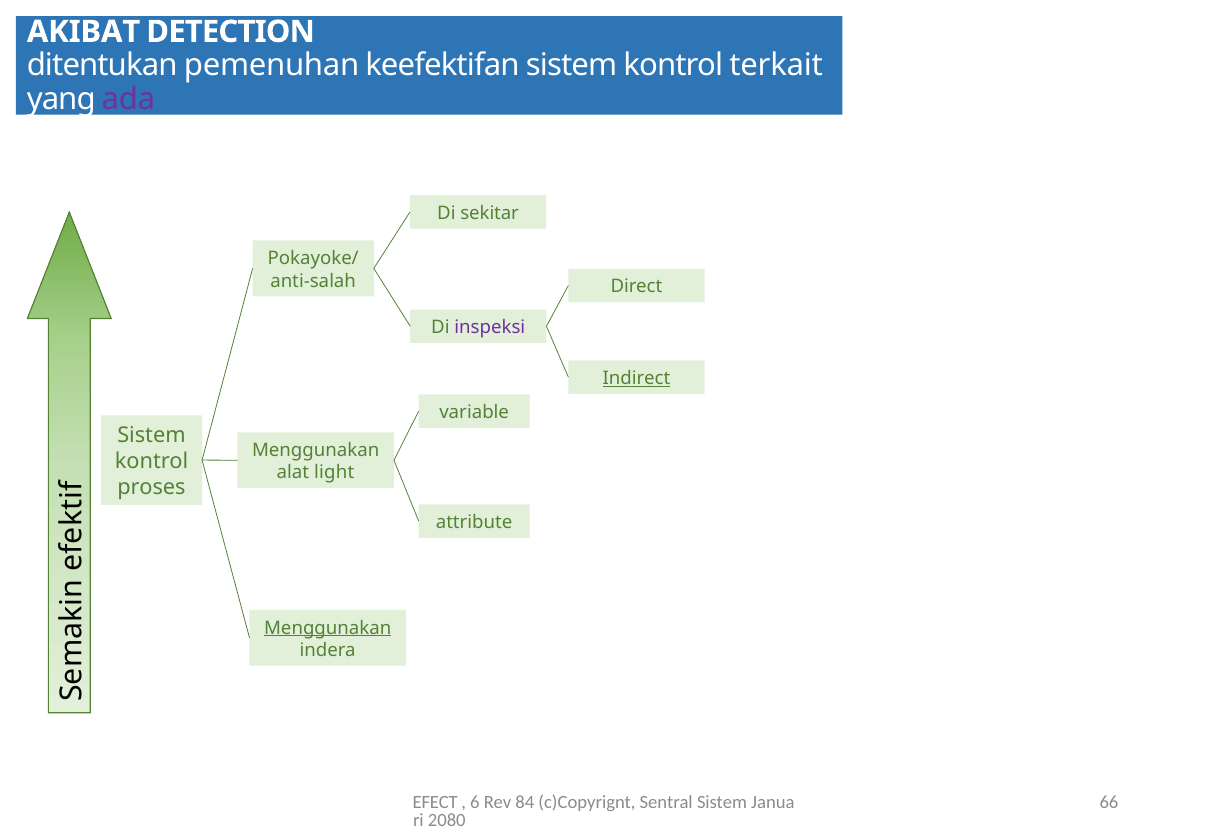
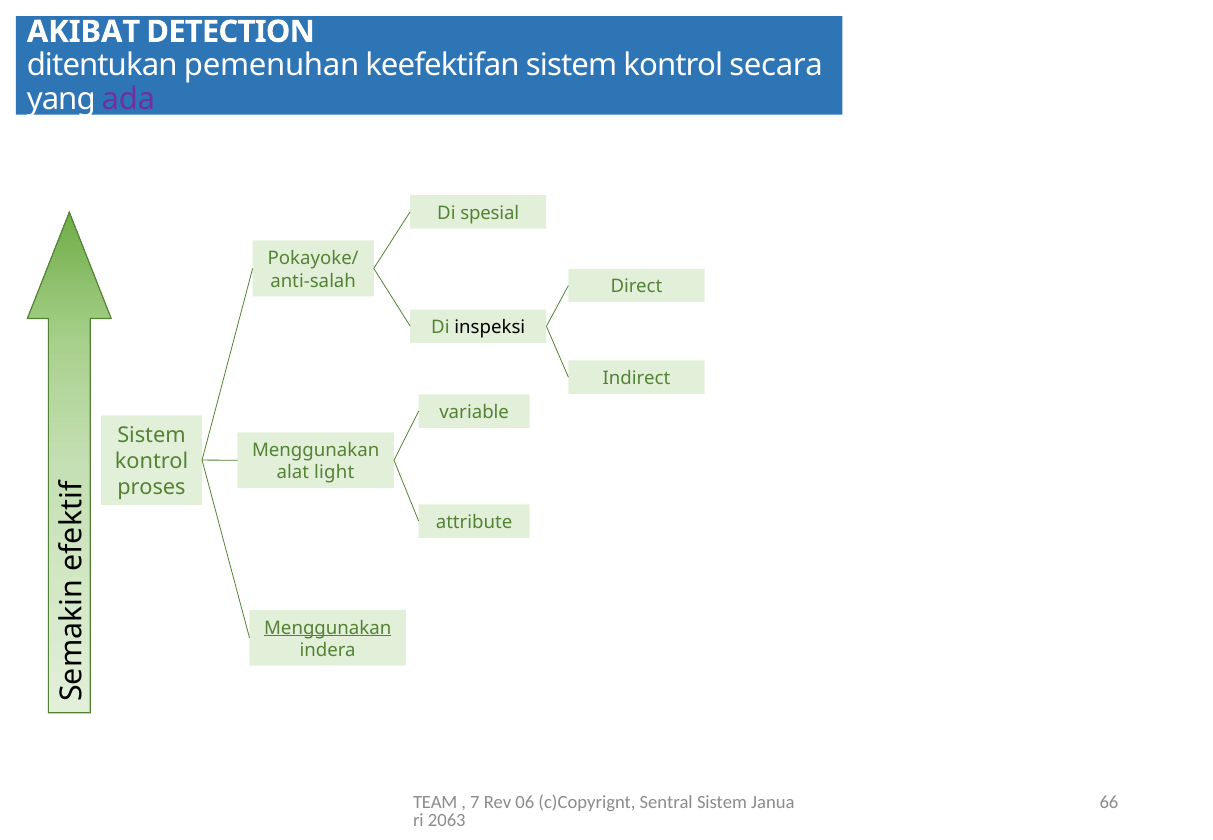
terkait: terkait -> secara
sekitar: sekitar -> spesial
inspeksi colour: purple -> black
Indirect underline: present -> none
EFECT: EFECT -> TEAM
6: 6 -> 7
84: 84 -> 06
2080: 2080 -> 2063
